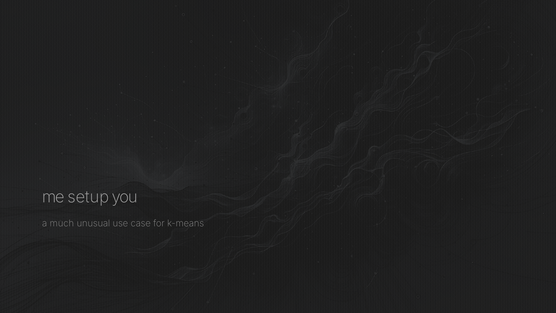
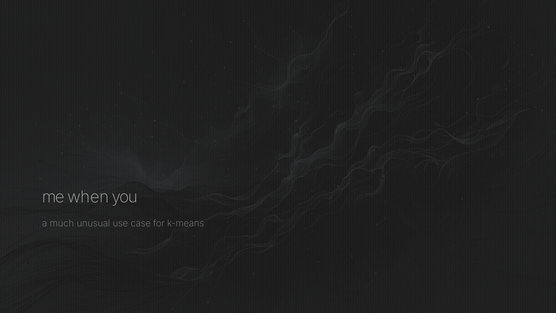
setup: setup -> when
